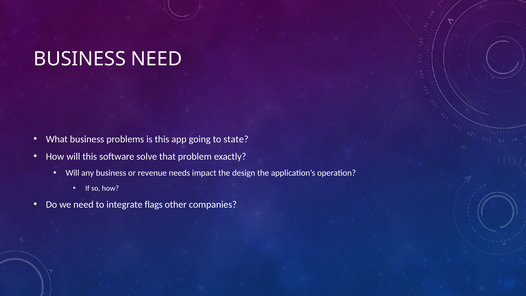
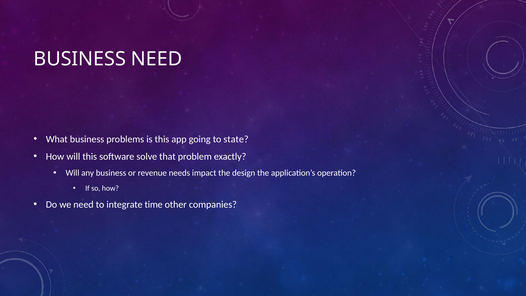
flags: flags -> time
